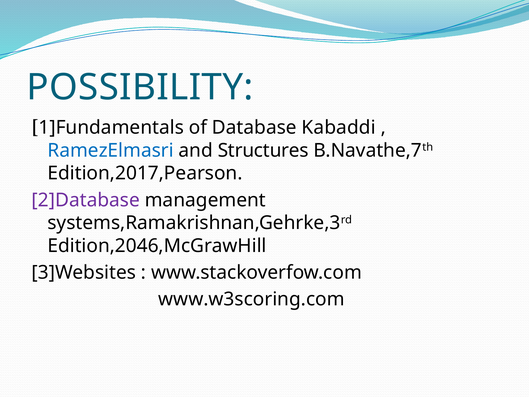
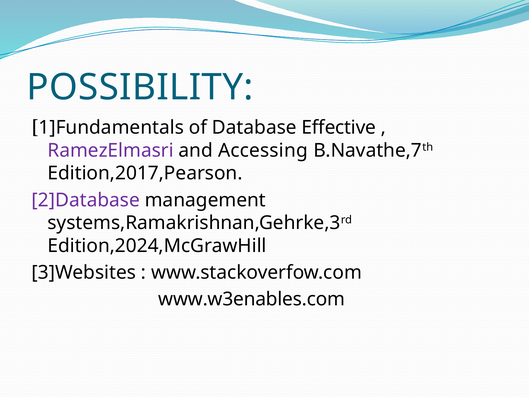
Kabaddi: Kabaddi -> Effective
RamezElmasri colour: blue -> purple
Structures: Structures -> Accessing
Edition,2046,McGrawHill: Edition,2046,McGrawHill -> Edition,2024,McGrawHill
www.w3scoring.com: www.w3scoring.com -> www.w3enables.com
